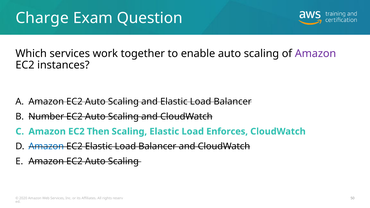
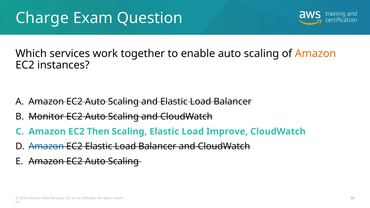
Amazon at (316, 54) colour: purple -> orange
Number: Number -> Monitor
Enforces: Enforces -> Improve
